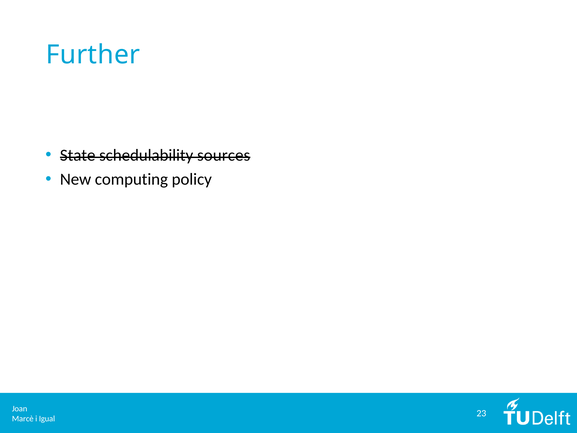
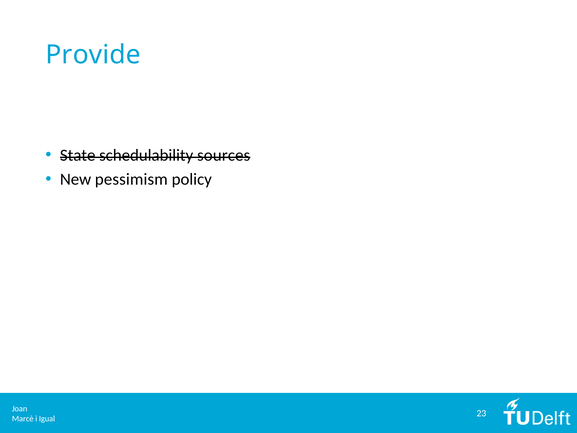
Further: Further -> Provide
computing: computing -> pessimism
